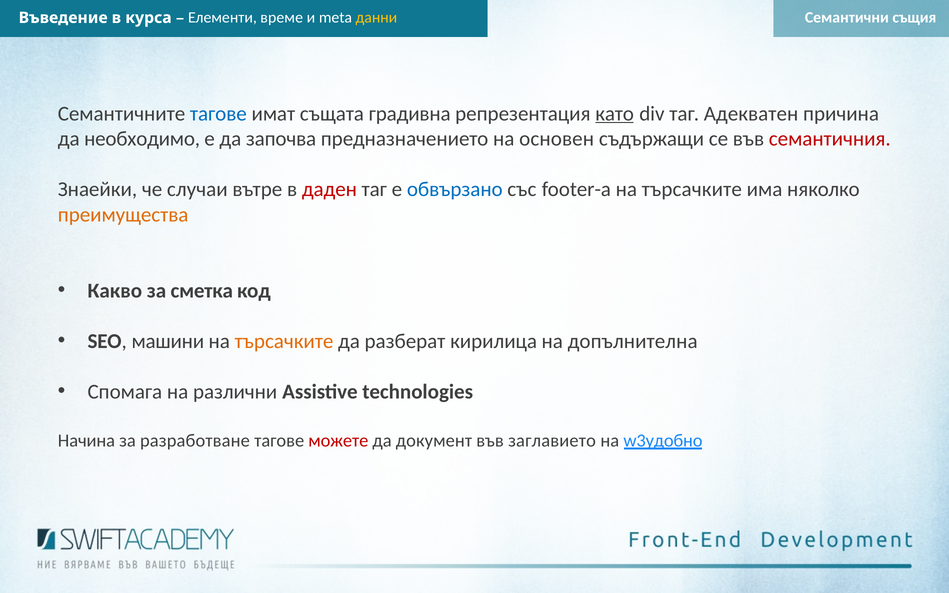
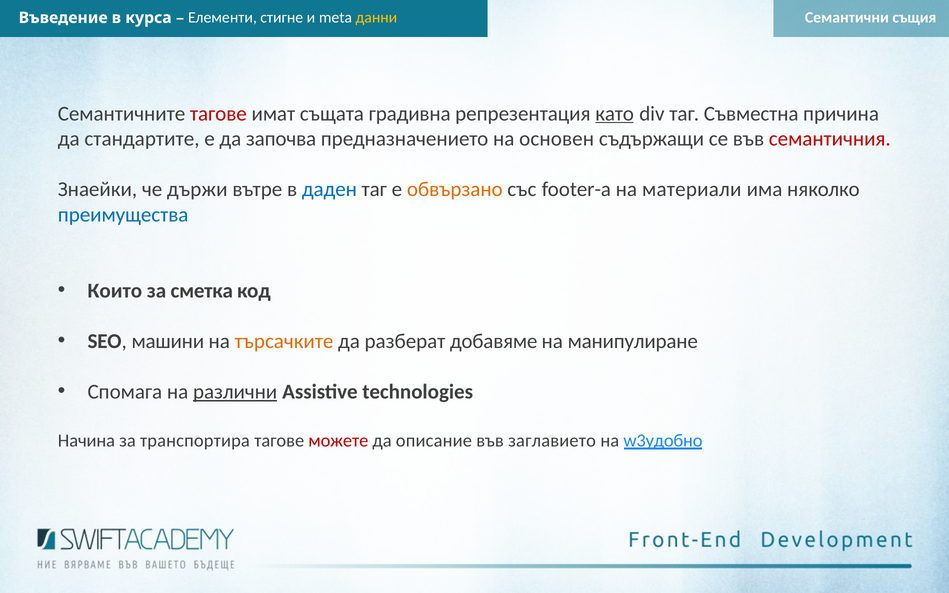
време: време -> стигне
тагове at (218, 114) colour: blue -> red
Адекватен: Адекватен -> Съвместна
необходимо: необходимо -> стандартите
случаи: случаи -> държи
даден colour: red -> blue
обвързано colour: blue -> orange
footer-а на търсачките: търсачките -> материали
преимущества colour: orange -> blue
Какво: Какво -> Които
кирилица: кирилица -> добавяме
допълнителна: допълнителна -> манипулиране
различни underline: none -> present
разработване: разработване -> транспортира
документ: документ -> описание
